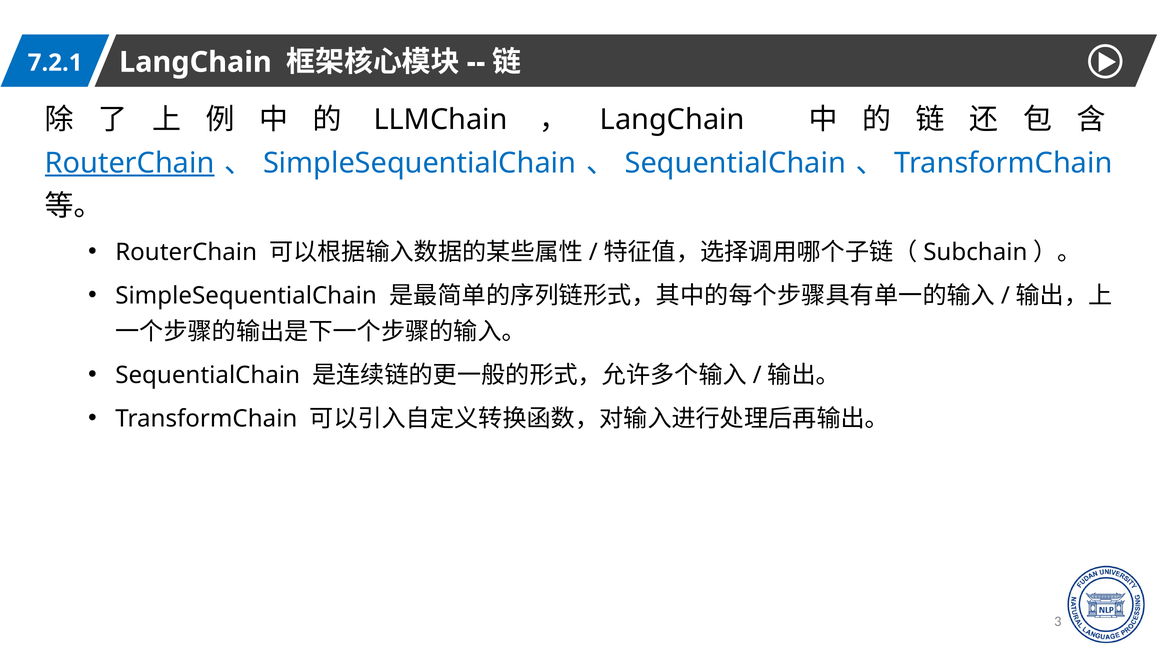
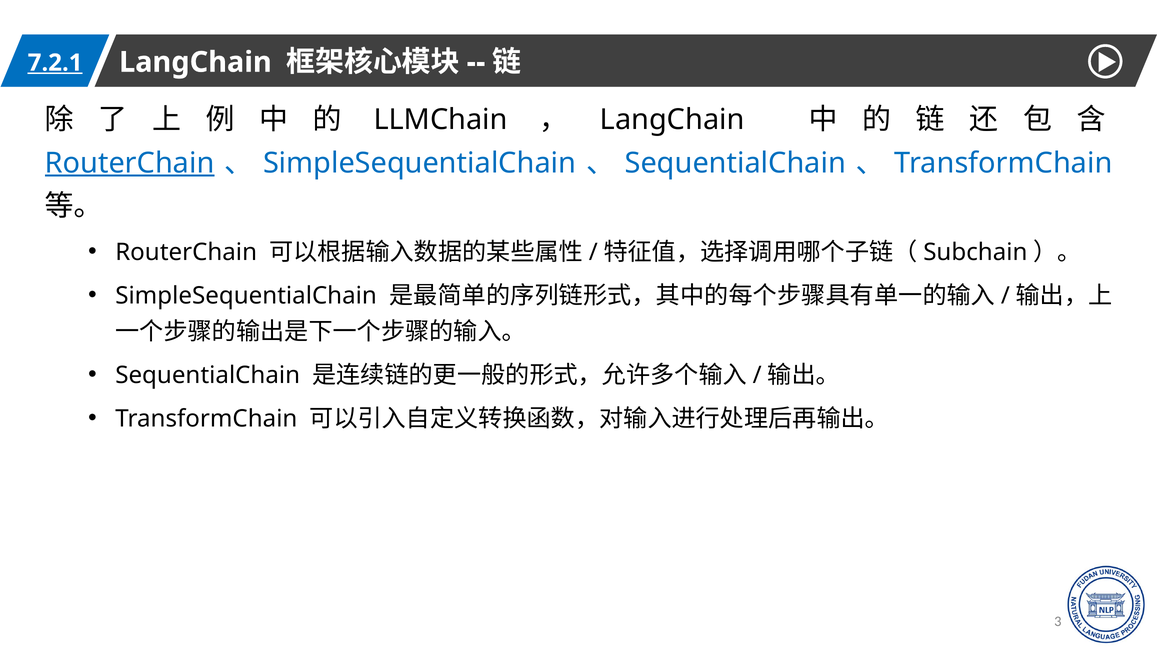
7.2.1 underline: none -> present
